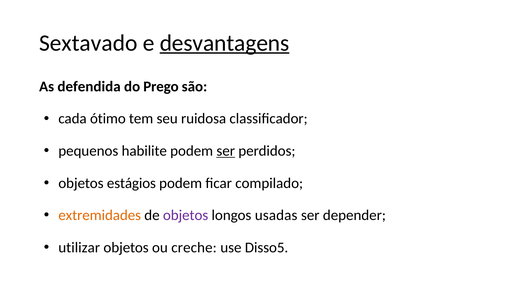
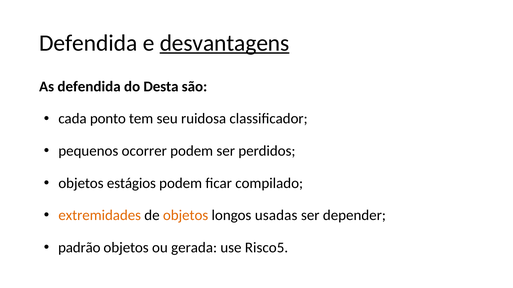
Sextavado at (88, 43): Sextavado -> Defendida
Prego: Prego -> Desta
ótimo: ótimo -> ponto
habilite: habilite -> ocorrer
ser at (226, 151) underline: present -> none
objetos at (186, 216) colour: purple -> orange
utilizar: utilizar -> padrão
creche: creche -> gerada
Disso5: Disso5 -> Risco5
